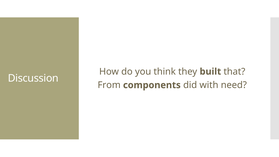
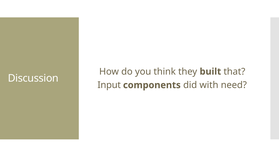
From: From -> Input
